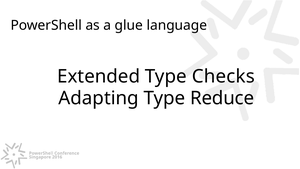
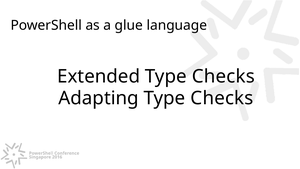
Adapting Type Reduce: Reduce -> Checks
